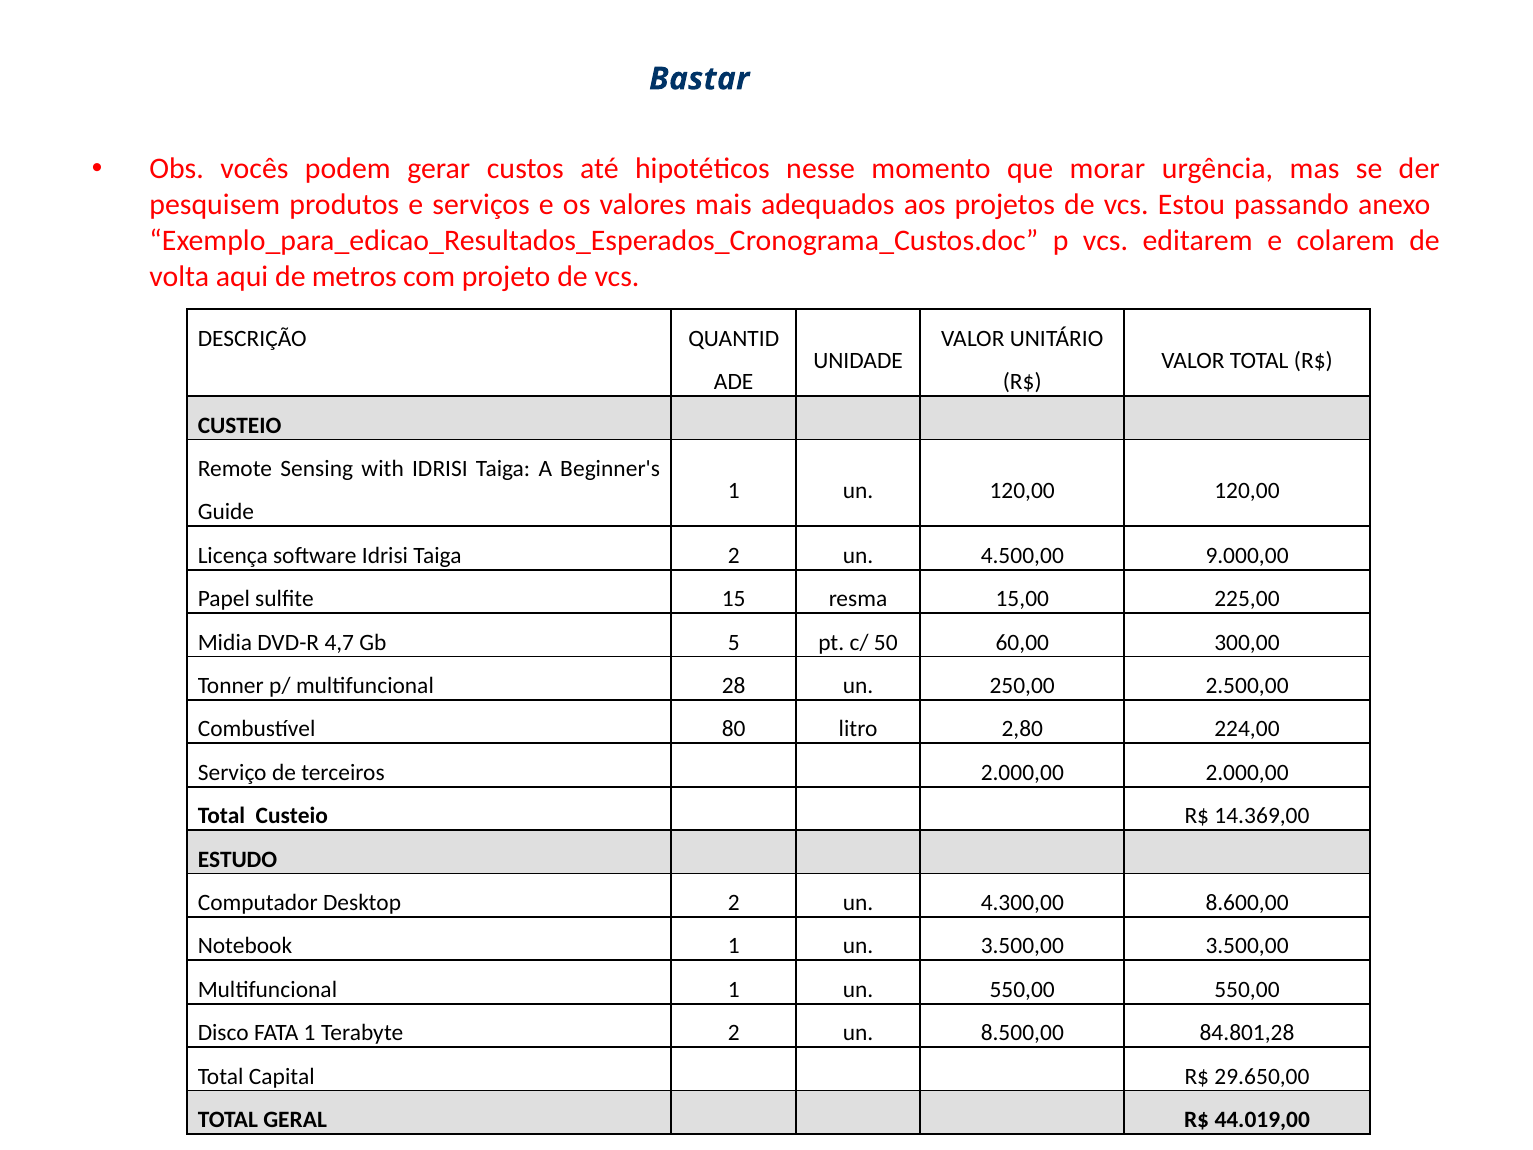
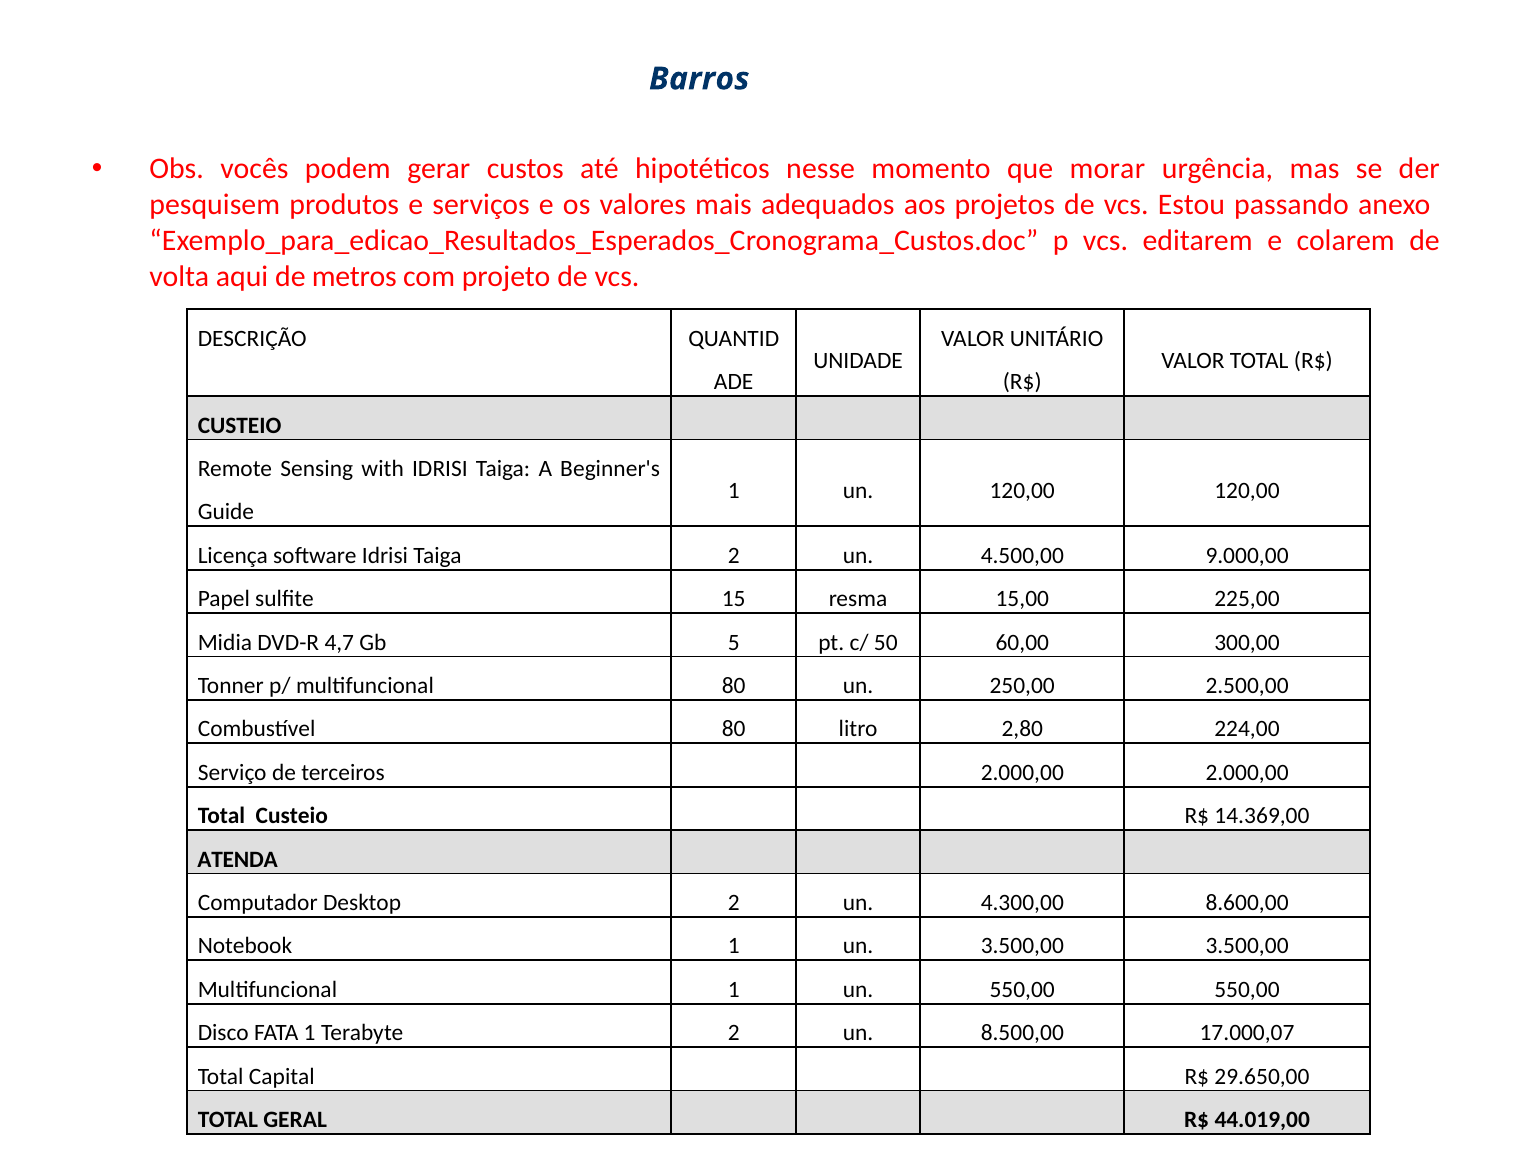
Bastar: Bastar -> Barros
multifuncional 28: 28 -> 80
ESTUDO: ESTUDO -> ATENDA
84.801,28: 84.801,28 -> 17.000,07
